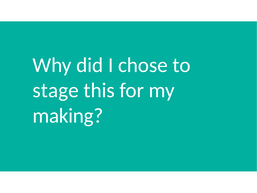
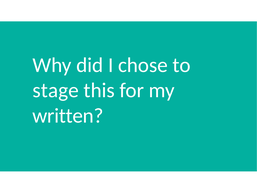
making: making -> written
